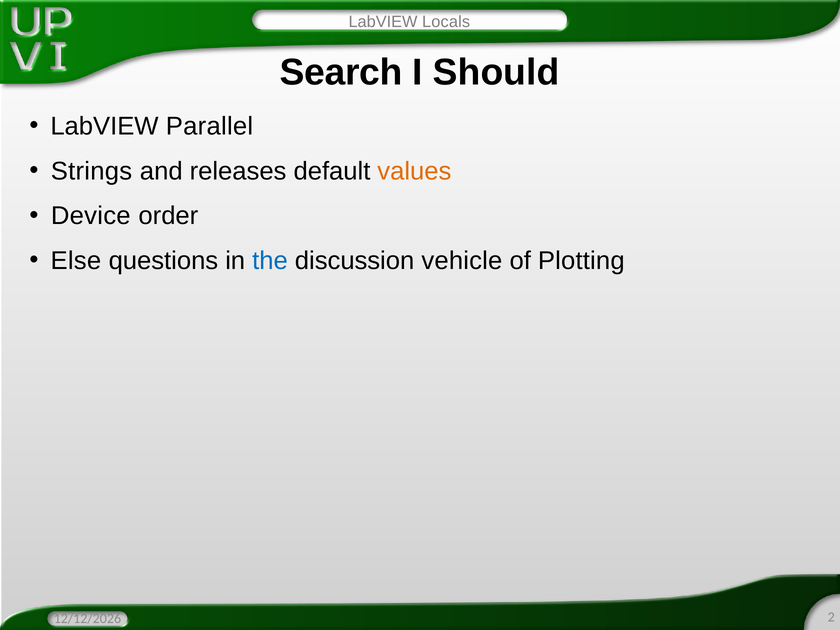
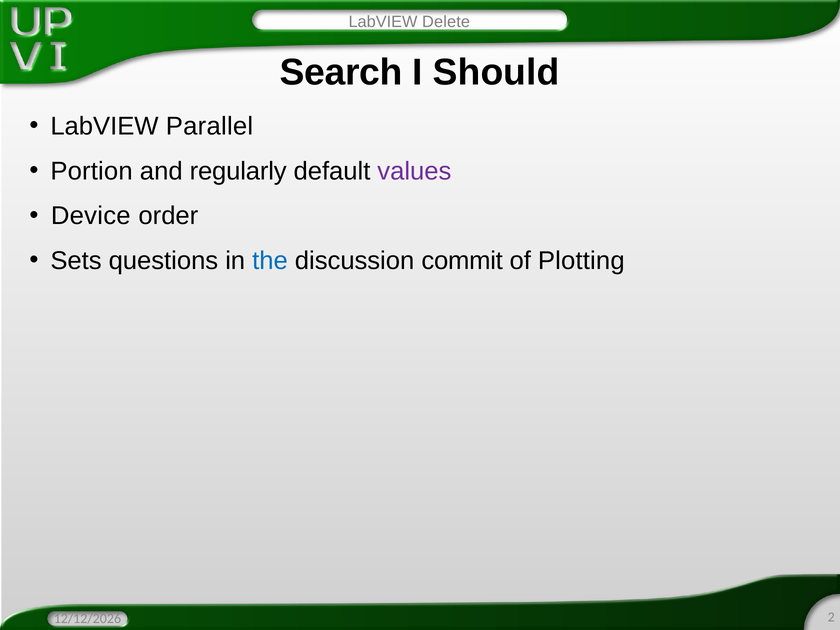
Locals: Locals -> Delete
Strings: Strings -> Portion
releases: releases -> regularly
values colour: orange -> purple
Else: Else -> Sets
vehicle: vehicle -> commit
